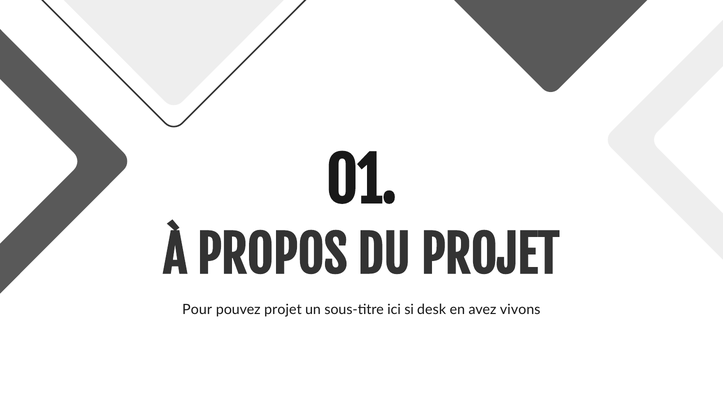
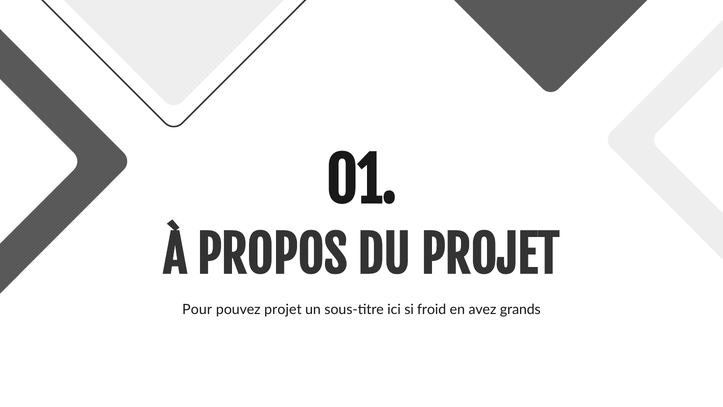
desk: desk -> froid
vivons: vivons -> grands
